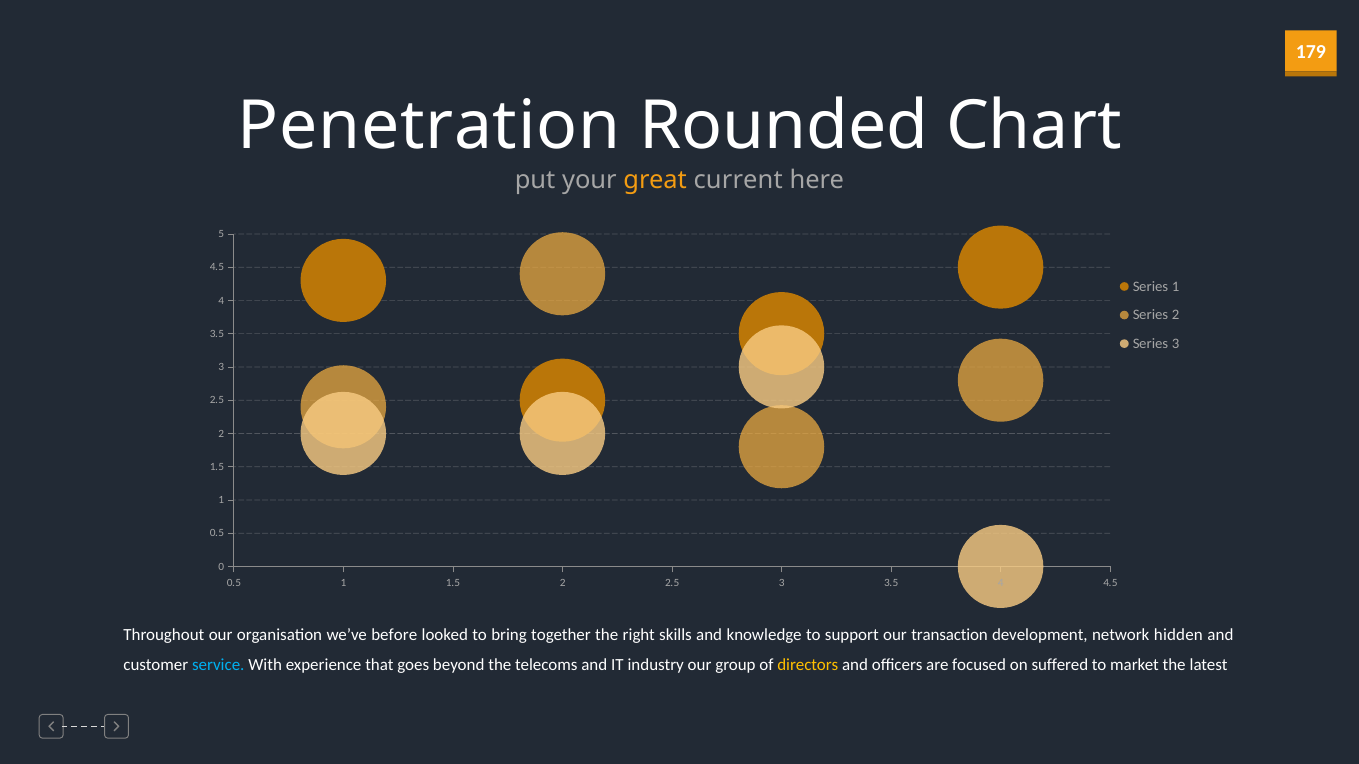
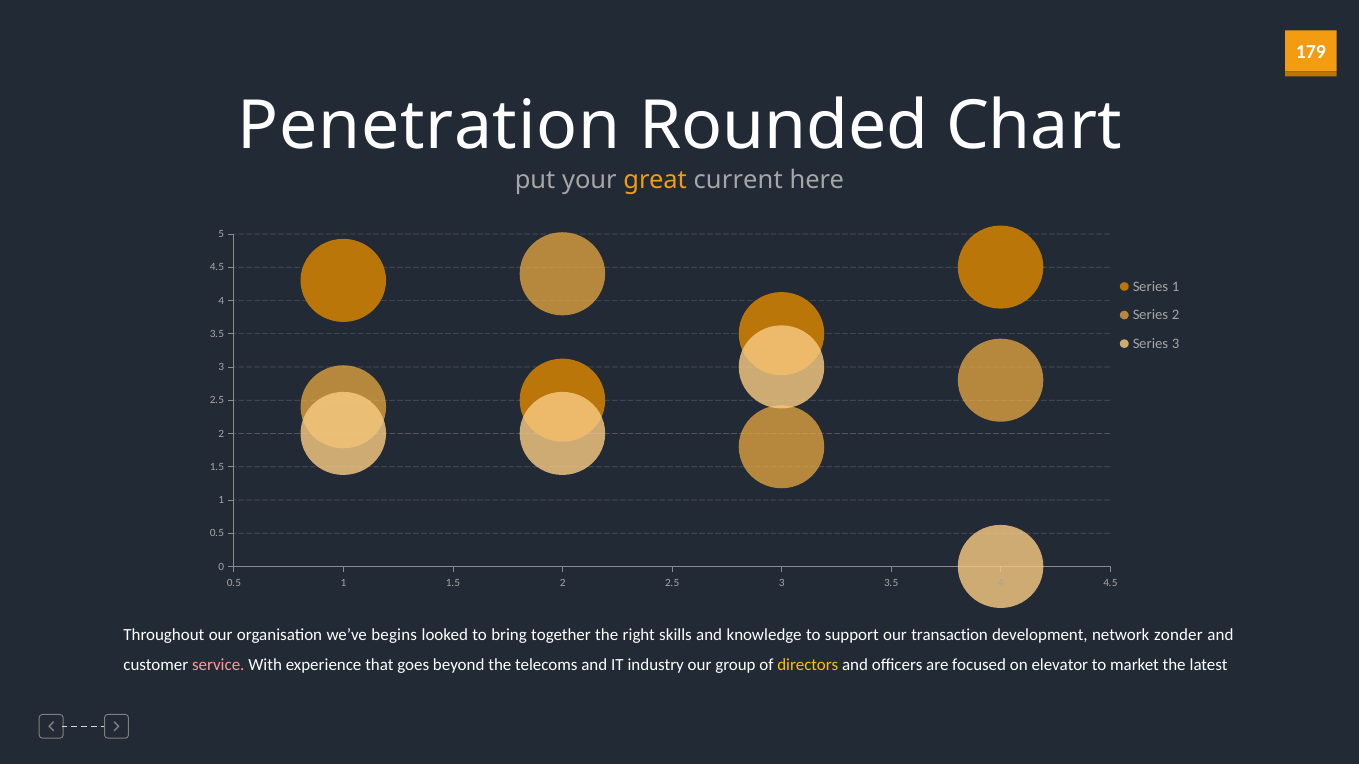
before: before -> begins
hidden: hidden -> zonder
service colour: light blue -> pink
suffered: suffered -> elevator
